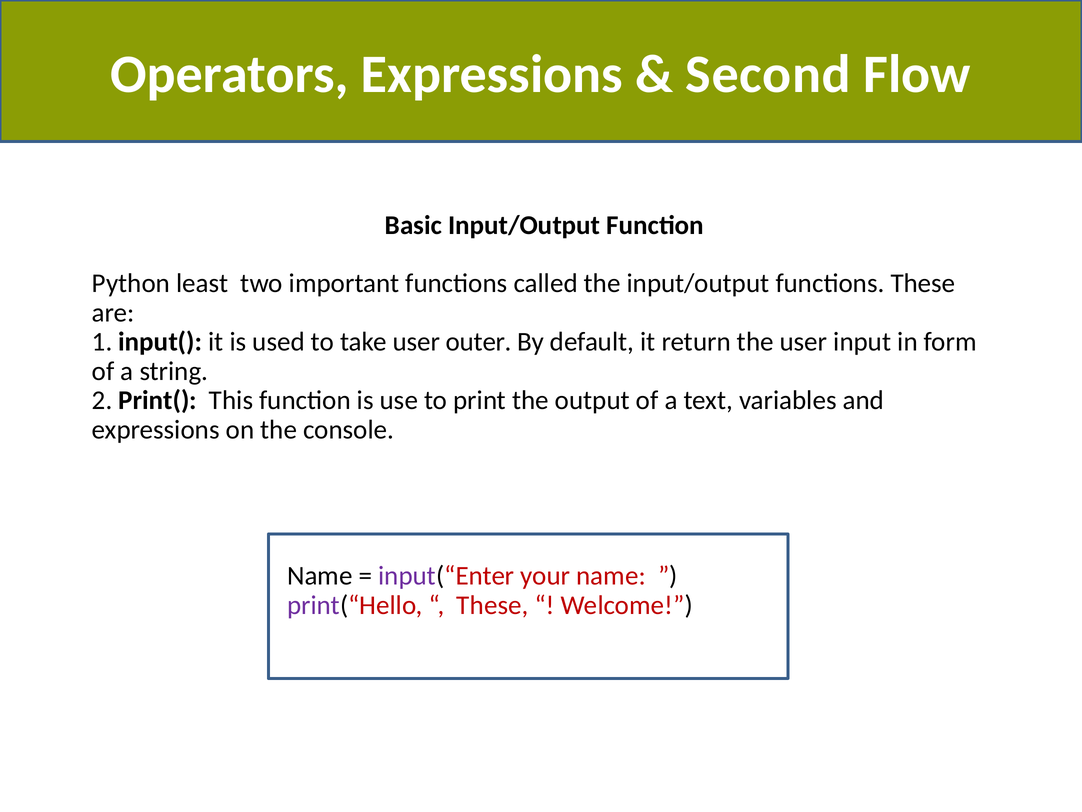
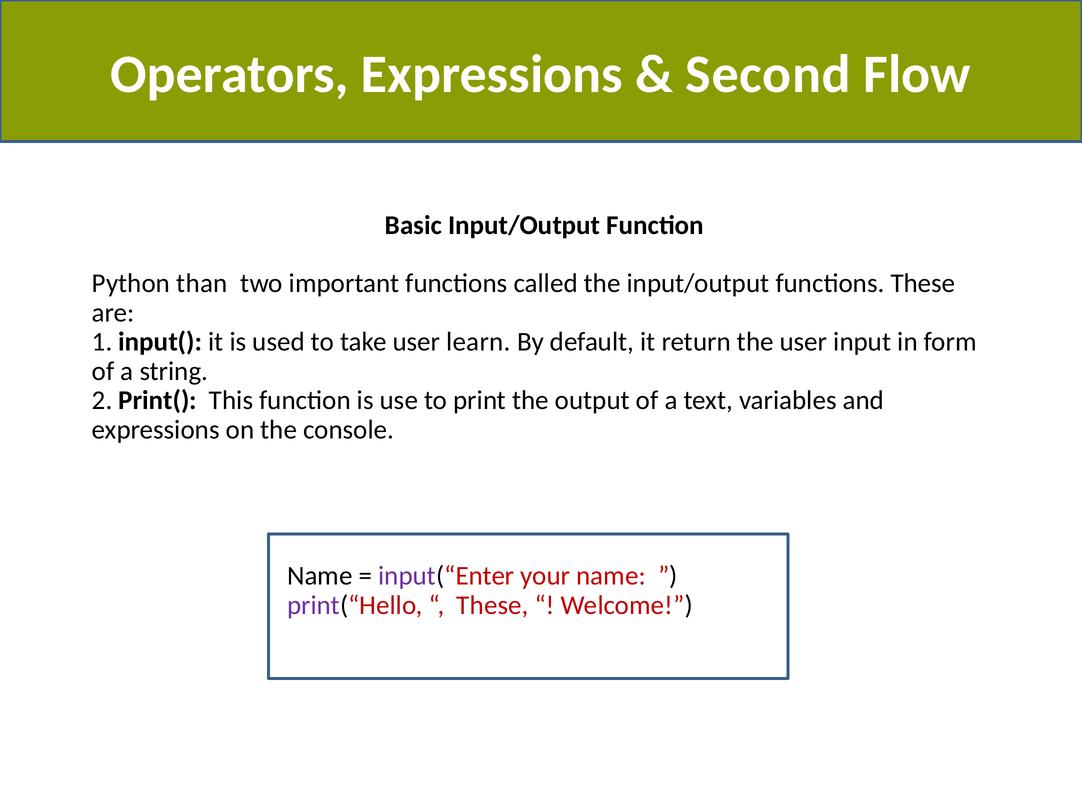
least: least -> than
outer: outer -> learn
